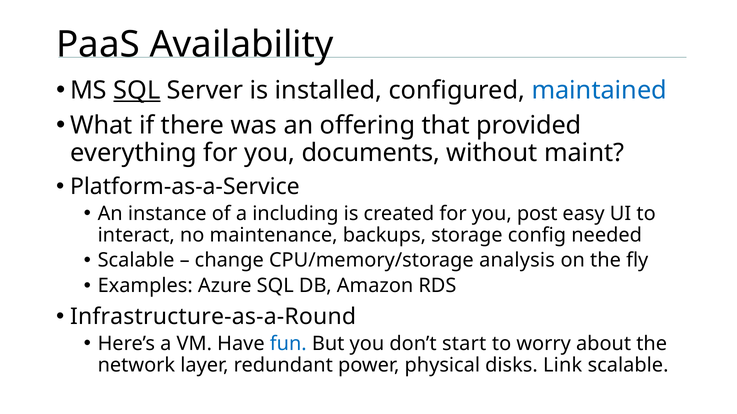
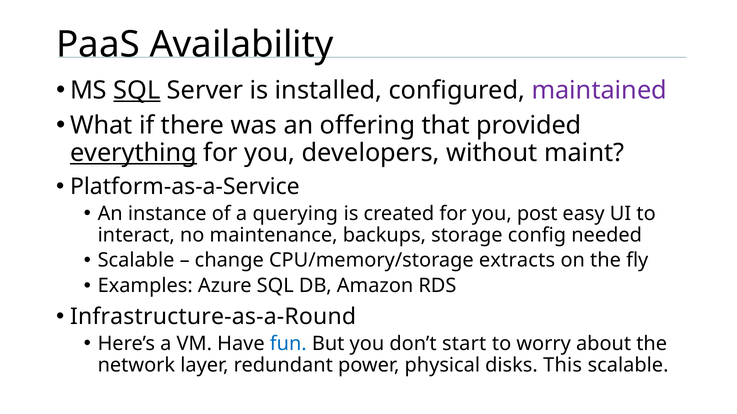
maintained colour: blue -> purple
everything underline: none -> present
documents: documents -> developers
including: including -> querying
analysis: analysis -> extracts
Link: Link -> This
